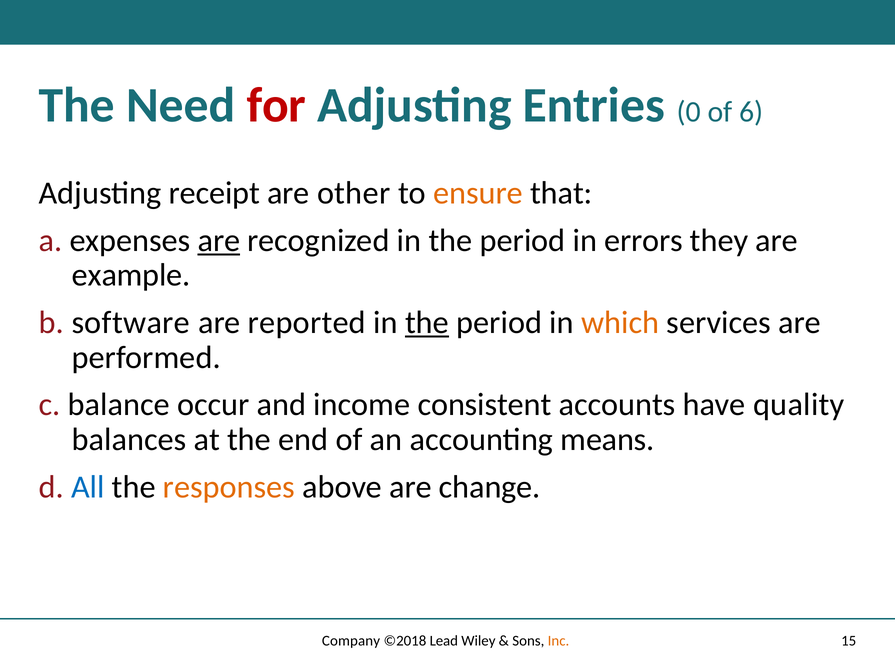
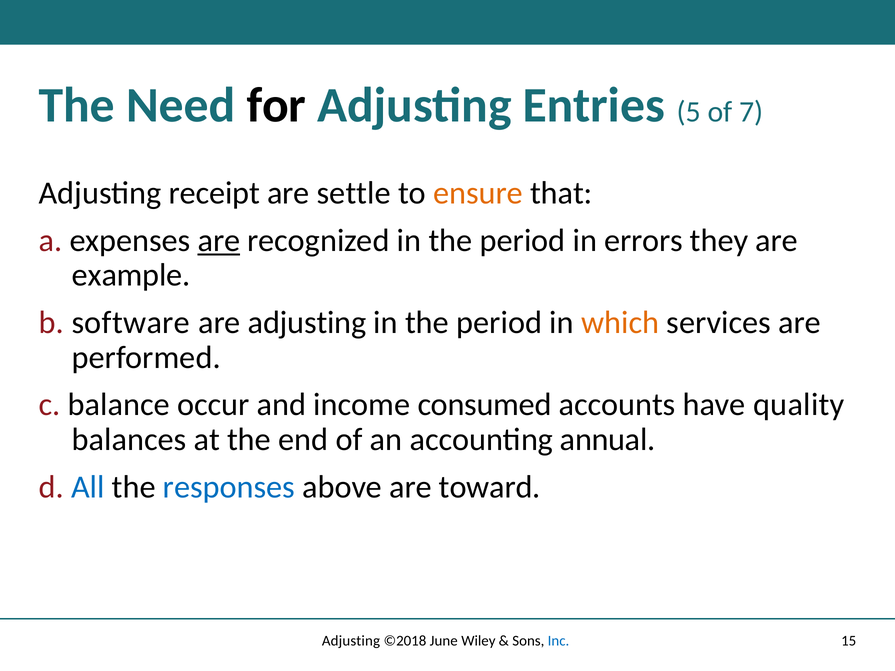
for colour: red -> black
0: 0 -> 5
6: 6 -> 7
other: other -> settle
are reported: reported -> adjusting
the at (427, 323) underline: present -> none
consistent: consistent -> consumed
means: means -> annual
responses colour: orange -> blue
change: change -> toward
Company at (351, 641): Company -> Adjusting
Lead: Lead -> June
Inc colour: orange -> blue
